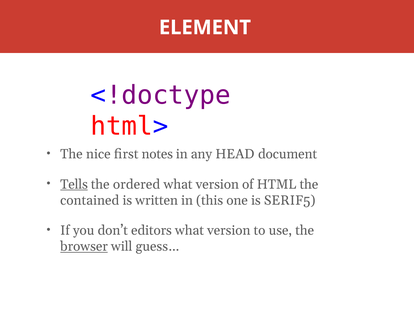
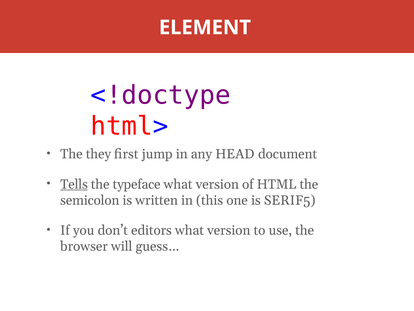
nice: nice -> they
notes: notes -> jump
ordered: ordered -> typeface
contained: contained -> semicolon
browser underline: present -> none
